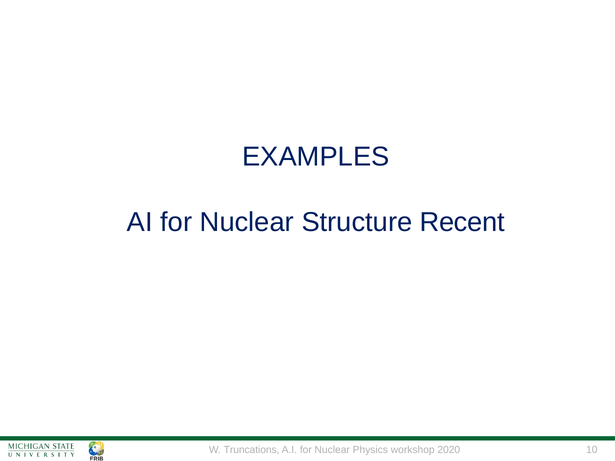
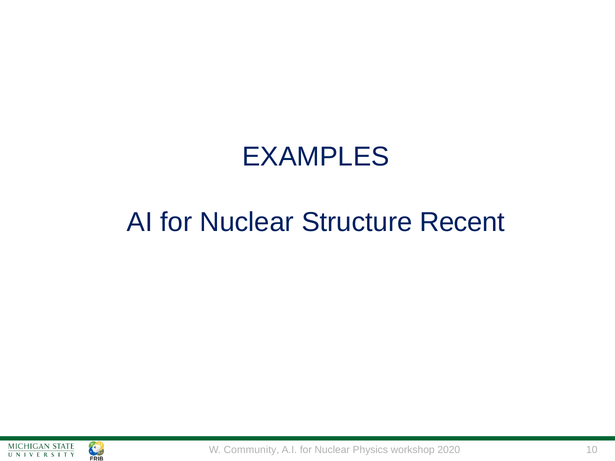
Truncations: Truncations -> Community
